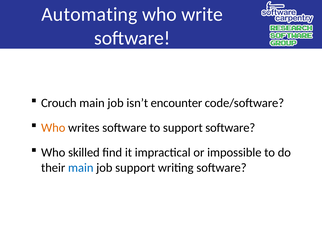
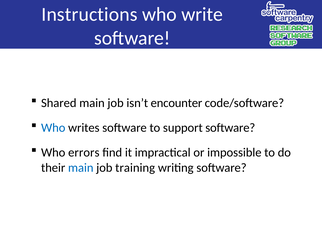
Automating: Automating -> Instructions
Crouch: Crouch -> Shared
Who at (53, 128) colour: orange -> blue
skilled: skilled -> errors
job support: support -> training
